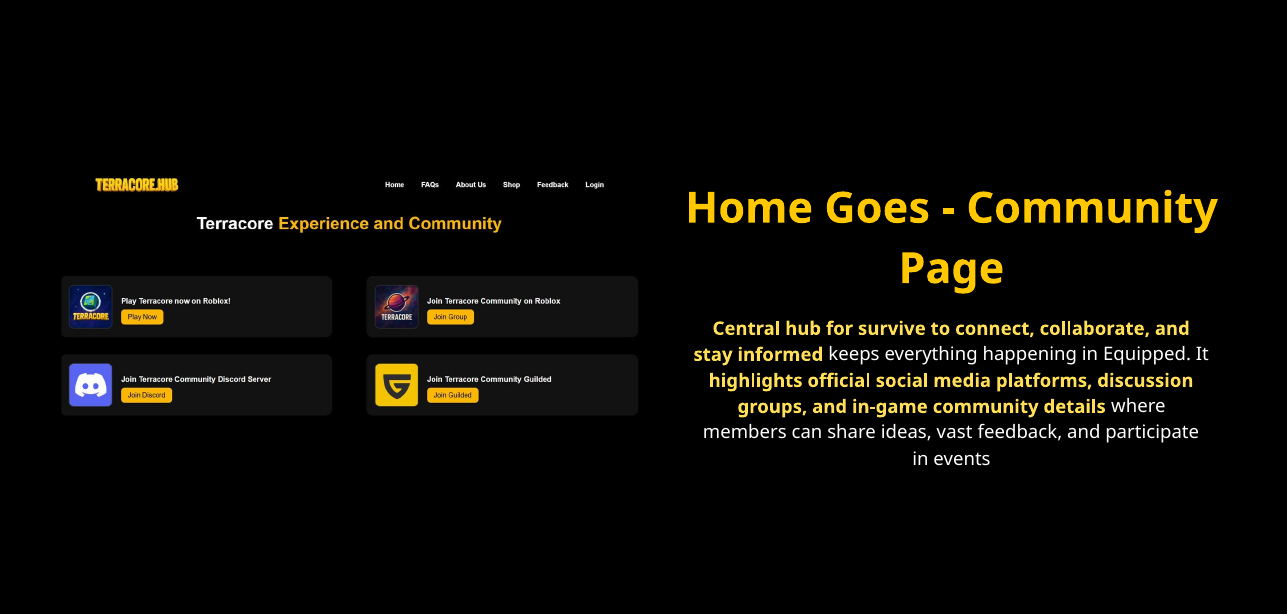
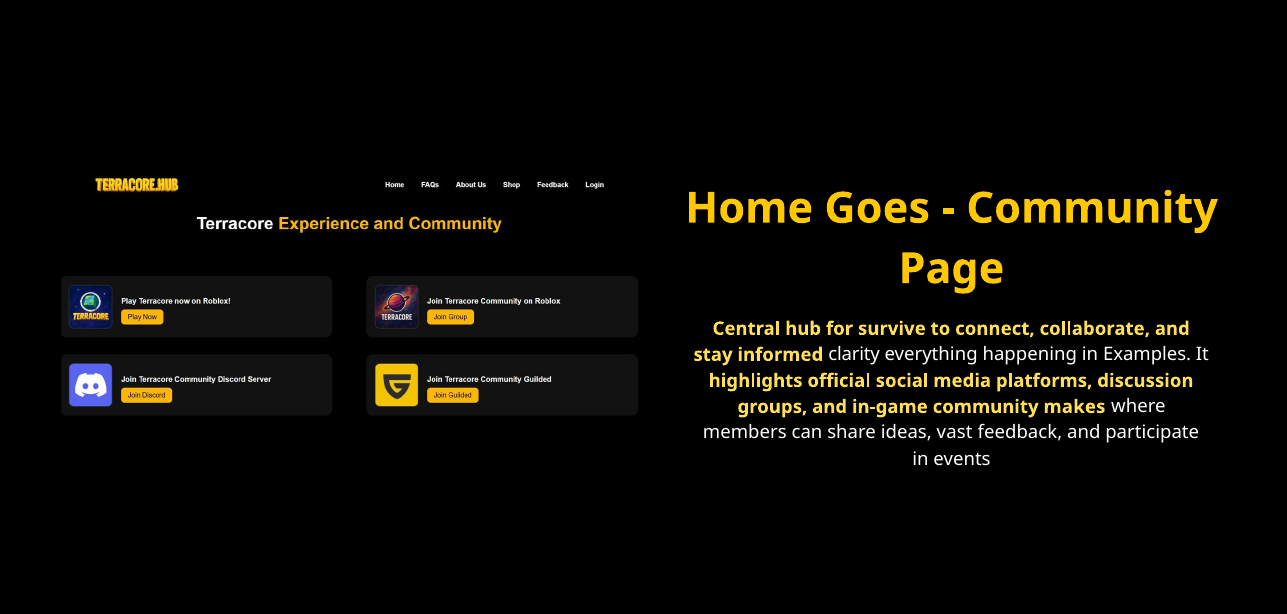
keeps: keeps -> clarity
Equipped: Equipped -> Examples
details: details -> makes
